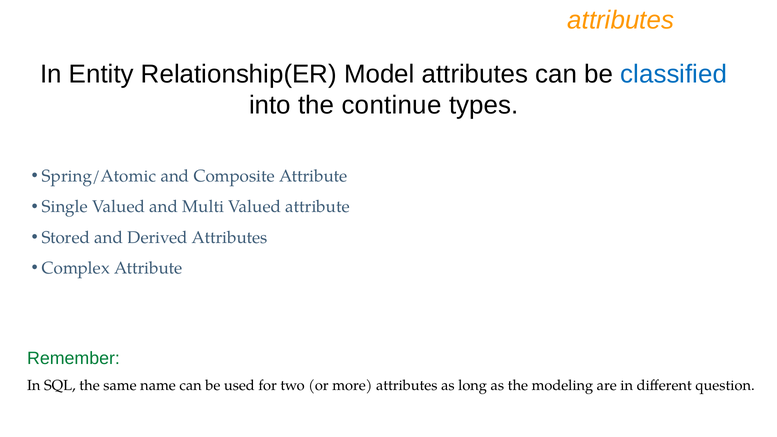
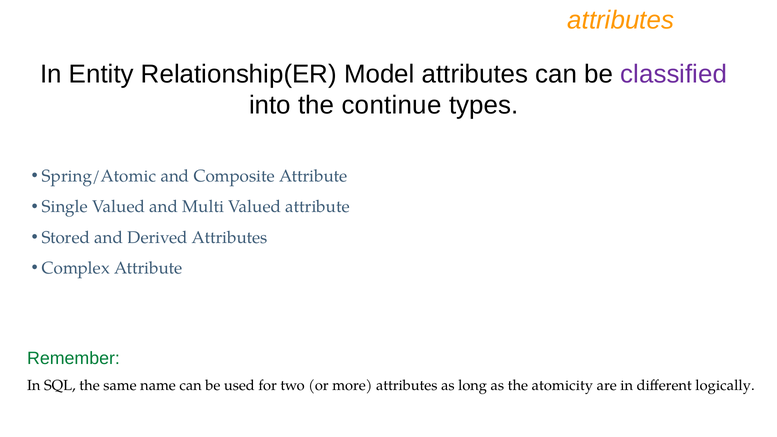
classified colour: blue -> purple
modeling: modeling -> atomicity
question: question -> logically
